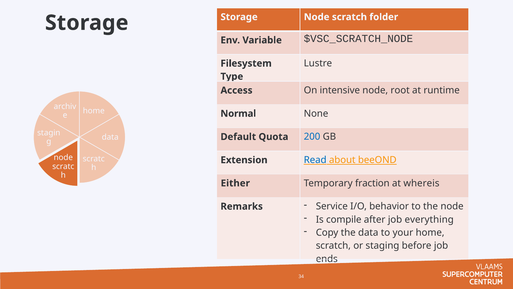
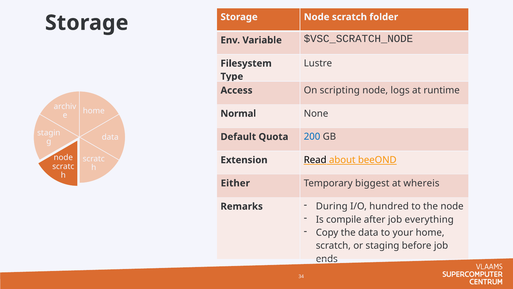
intensive: intensive -> scripting
root: root -> logs
Read colour: blue -> black
fraction: fraction -> biggest
Service: Service -> During
behavior: behavior -> hundred
